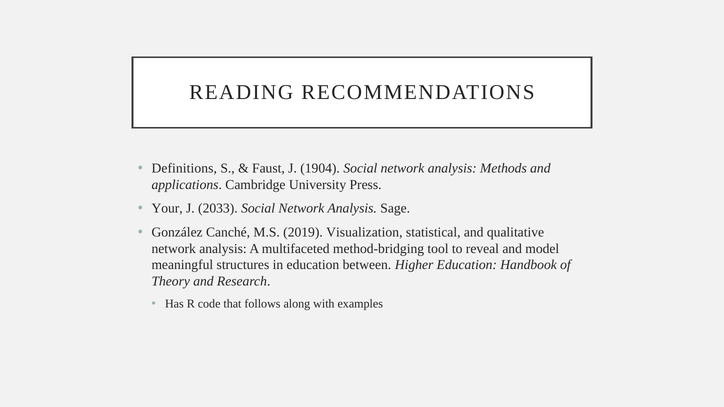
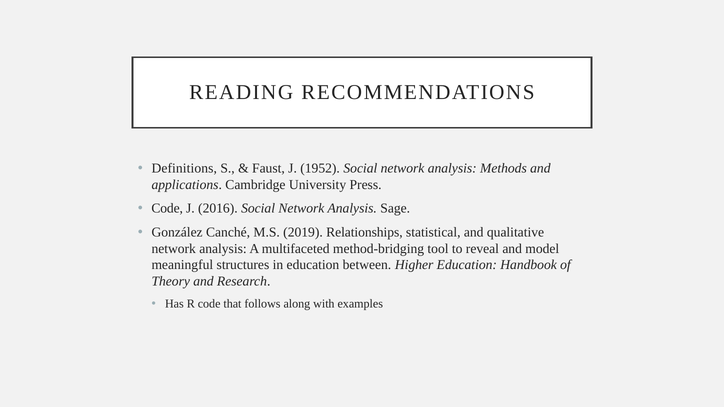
1904: 1904 -> 1952
Your at (167, 209): Your -> Code
2033: 2033 -> 2016
Visualization: Visualization -> Relationships
